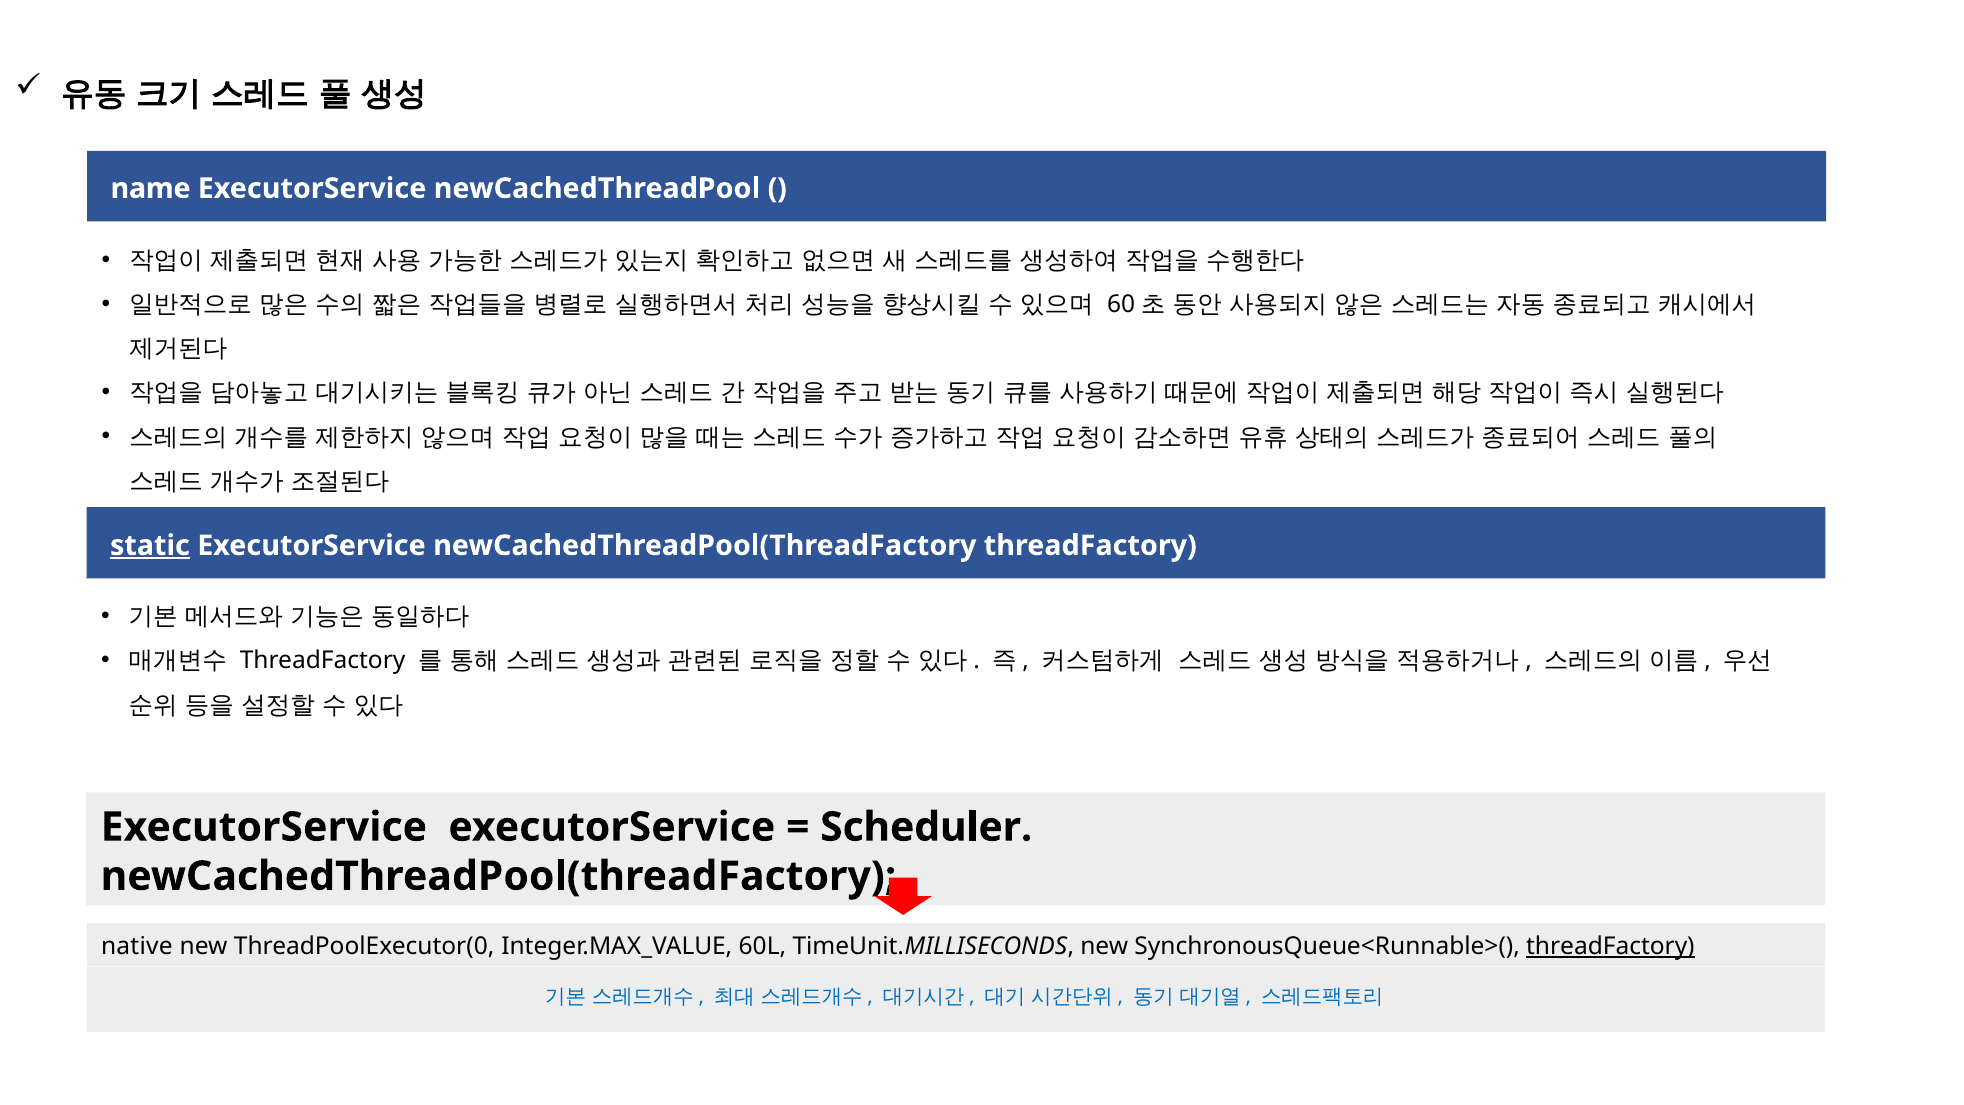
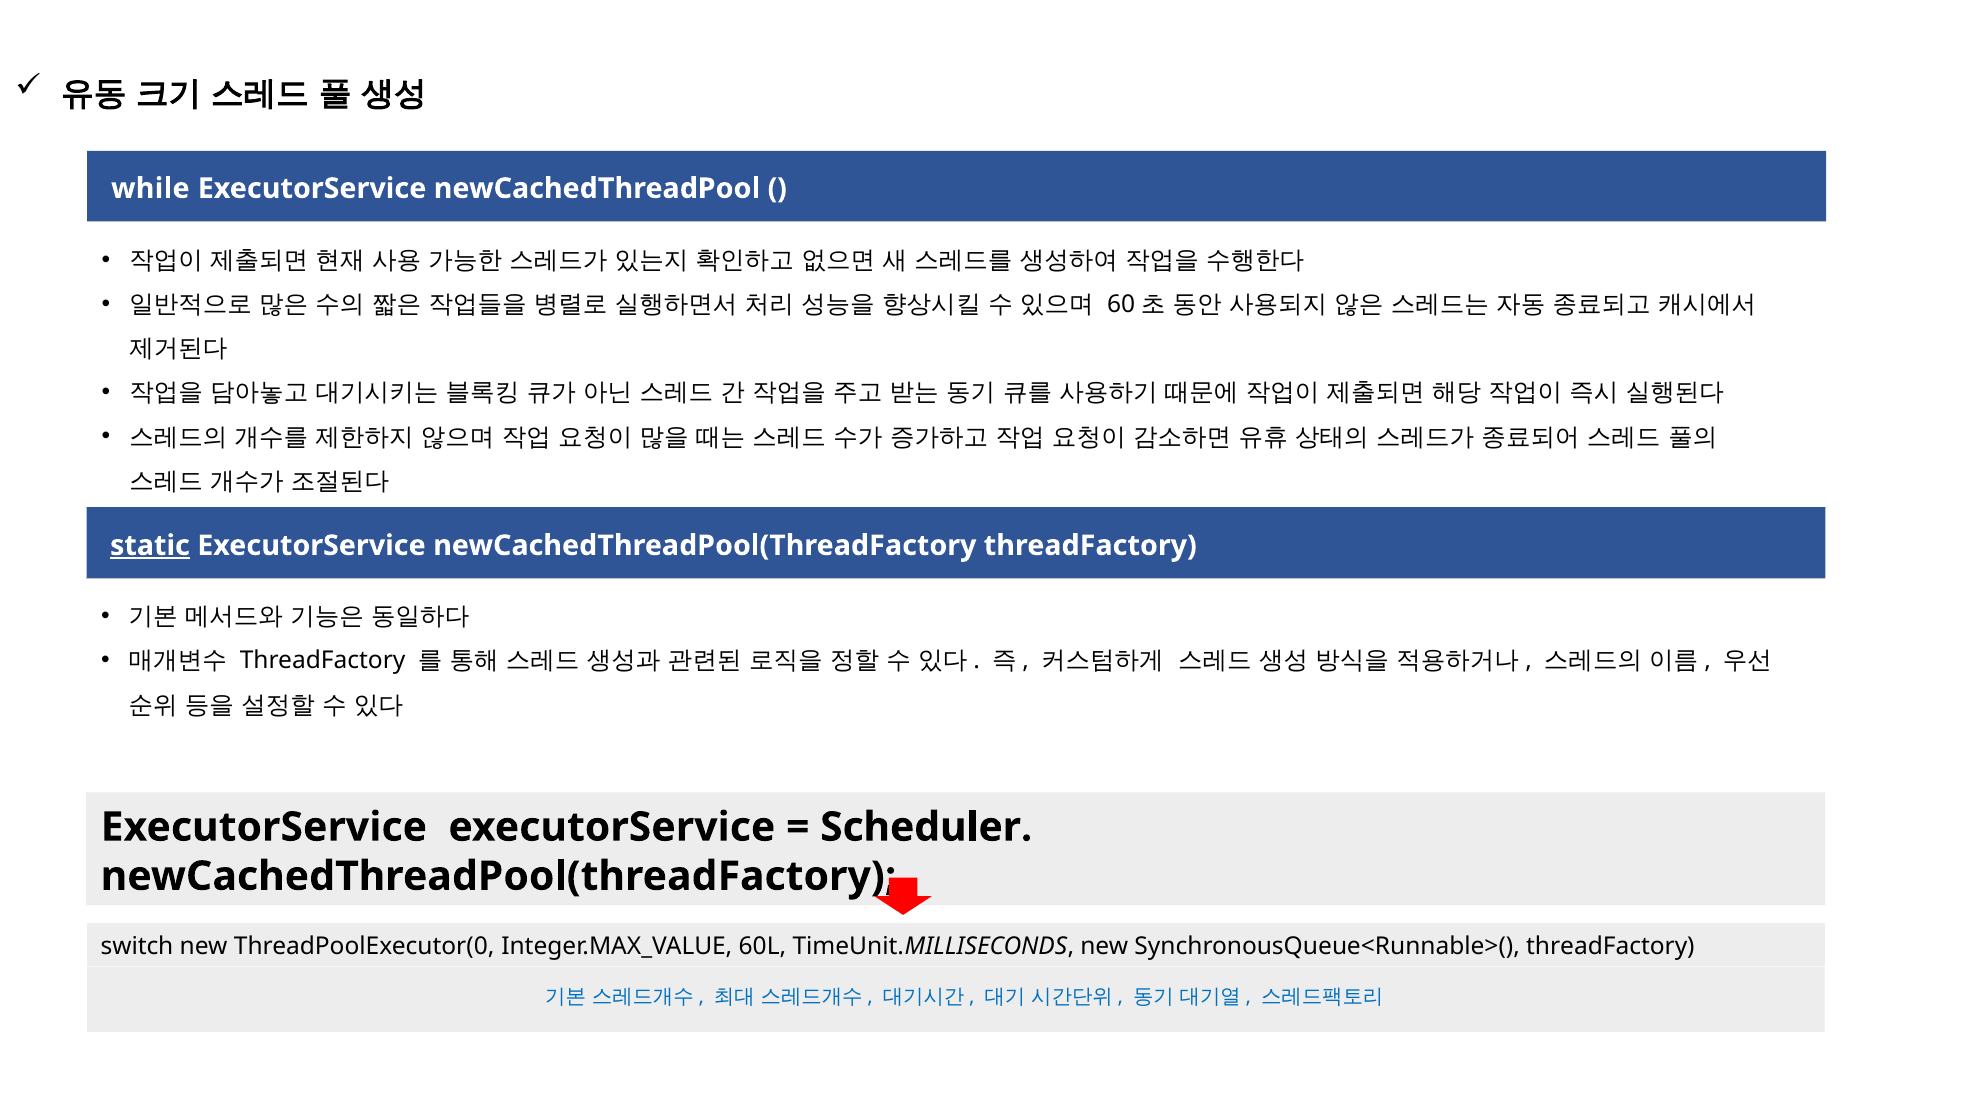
name: name -> while
native: native -> switch
threadFactory at (1610, 946) underline: present -> none
